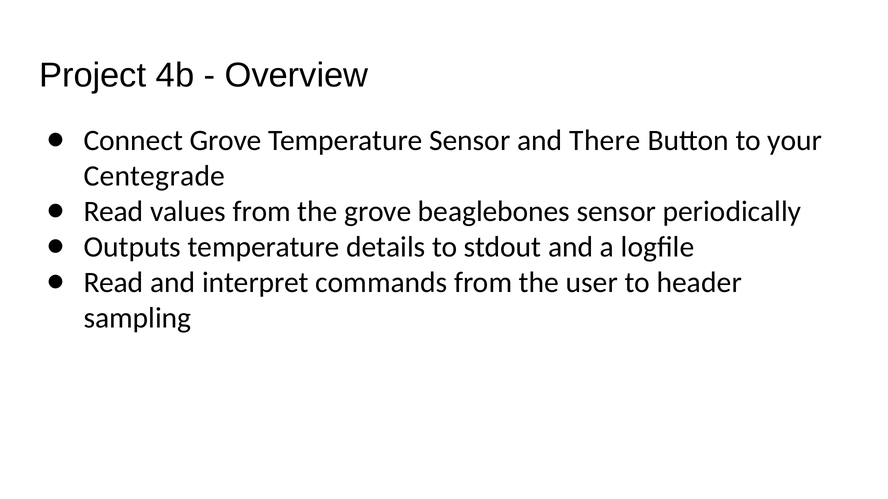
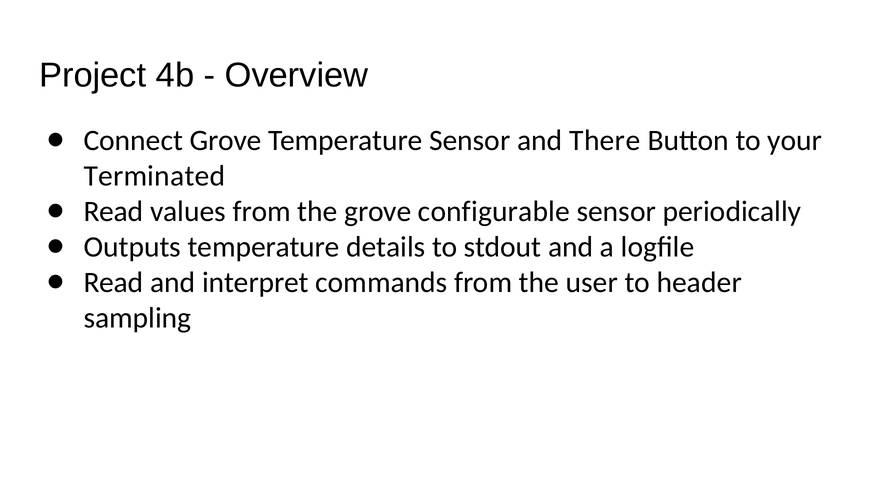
Centegrade: Centegrade -> Terminated
beaglebones: beaglebones -> configurable
